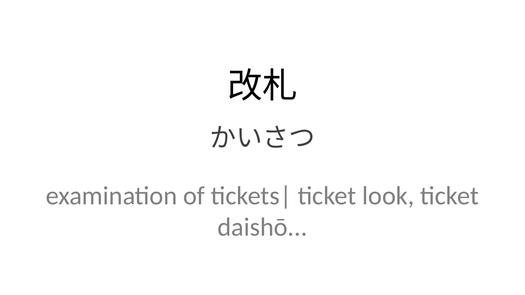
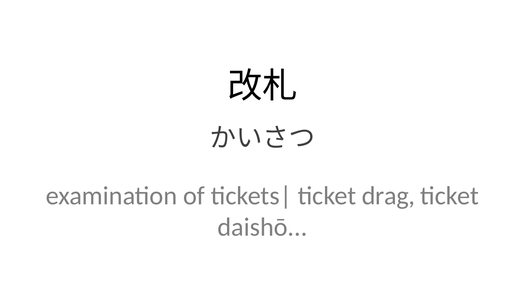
look: look -> drag
